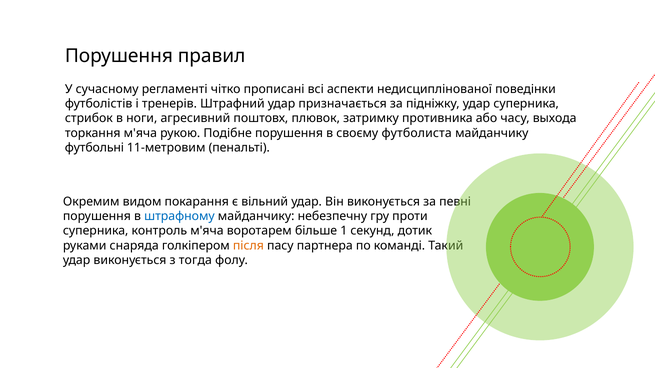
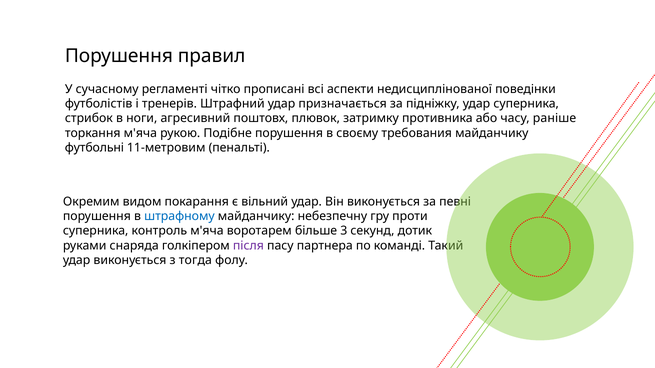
выхода: выхода -> раніше
футболиста: футболиста -> требования
1: 1 -> 3
після colour: orange -> purple
